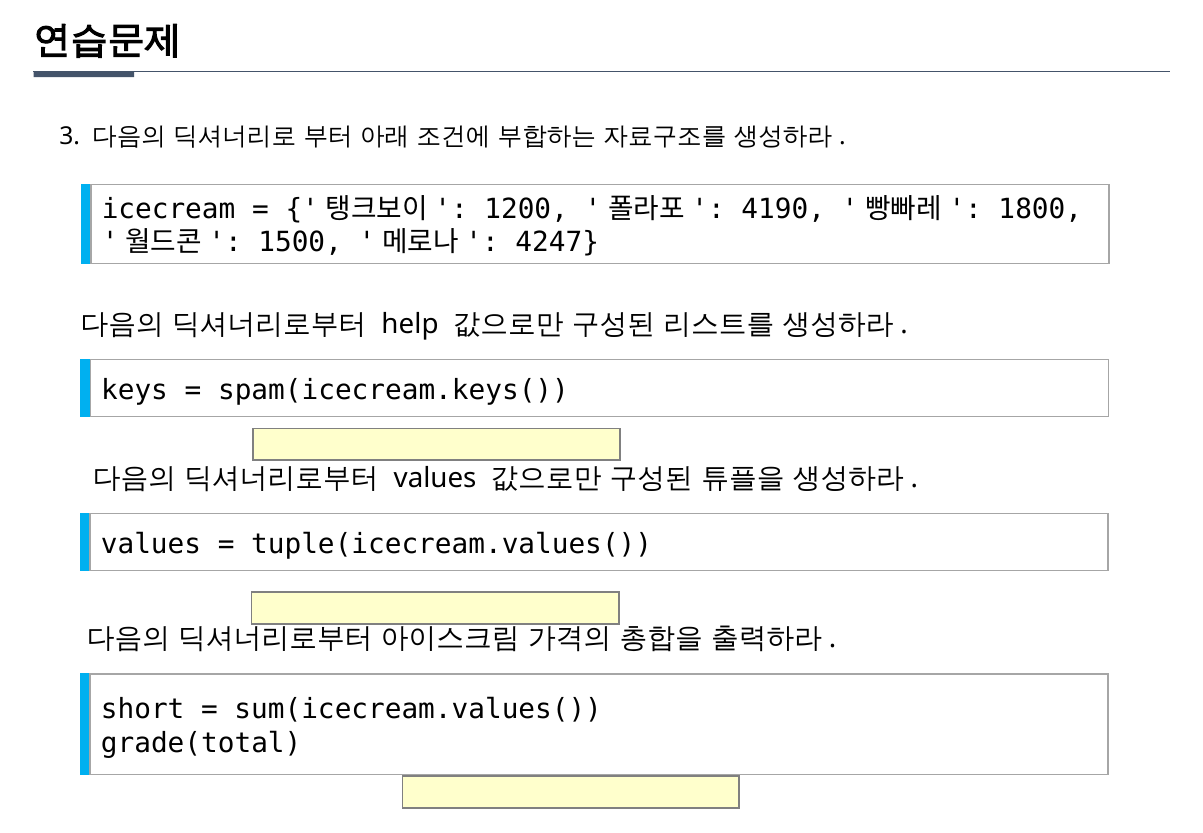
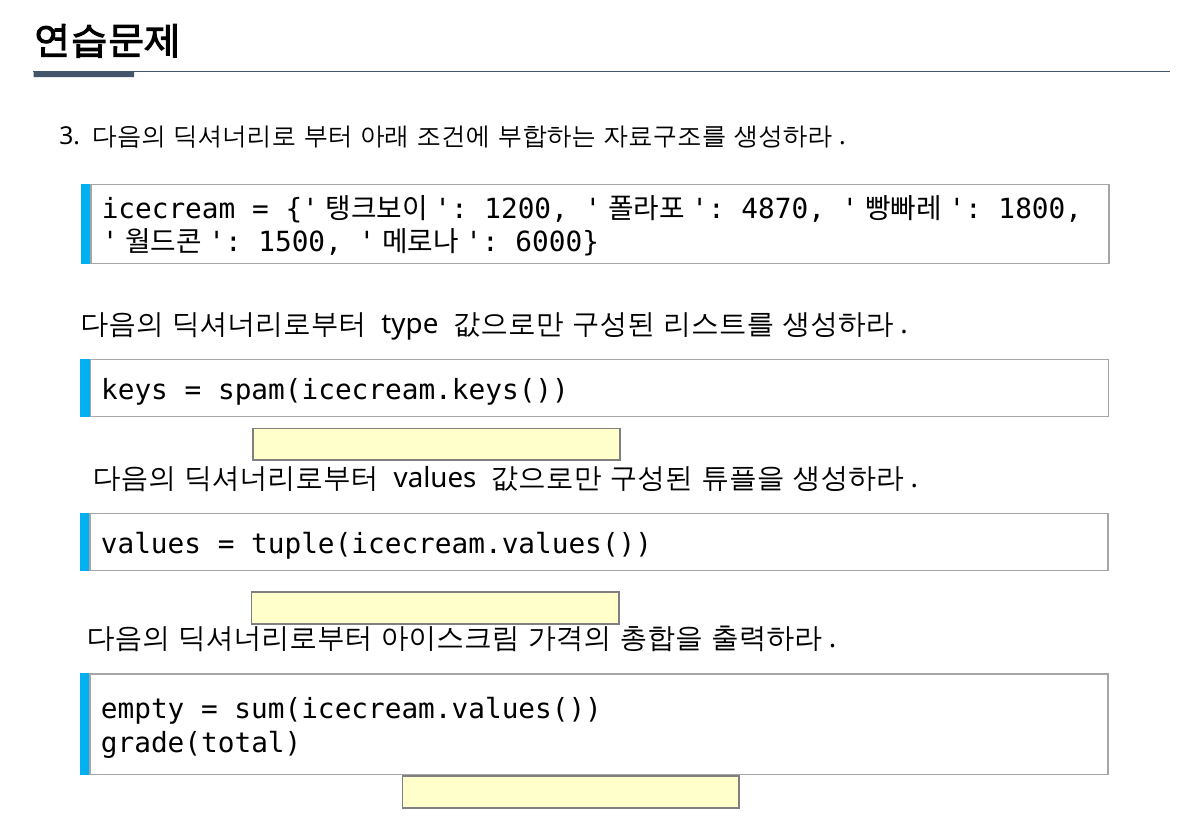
4190: 4190 -> 4870
4247: 4247 -> 6000
help: help -> type
short: short -> empty
